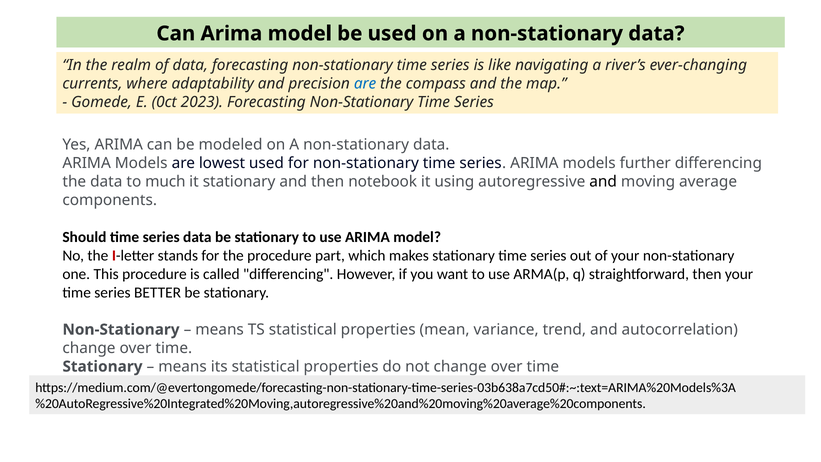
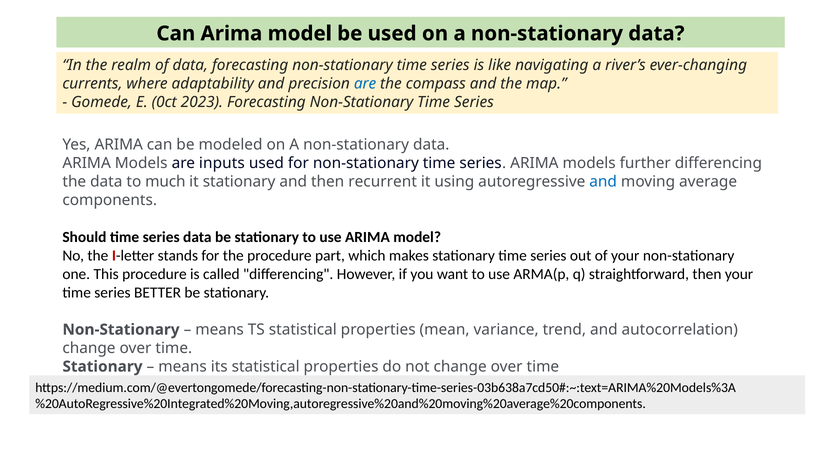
lowest: lowest -> inputs
notebook: notebook -> recurrent
and at (603, 182) colour: black -> blue
